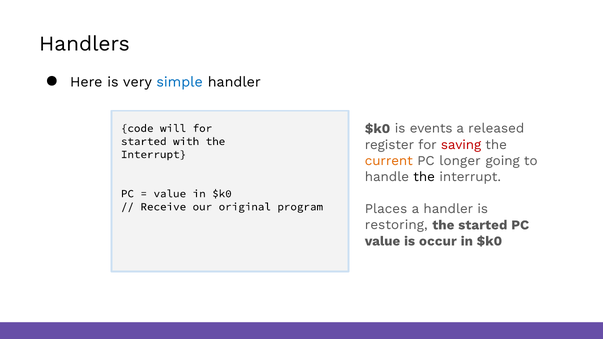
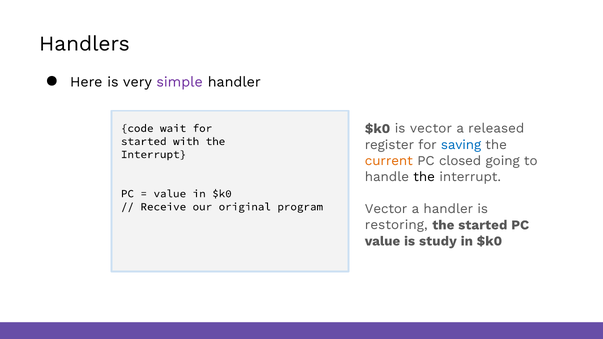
simple colour: blue -> purple
is events: events -> vector
will: will -> wait
saving colour: red -> blue
longer: longer -> closed
Places at (386, 209): Places -> Vector
occur: occur -> study
